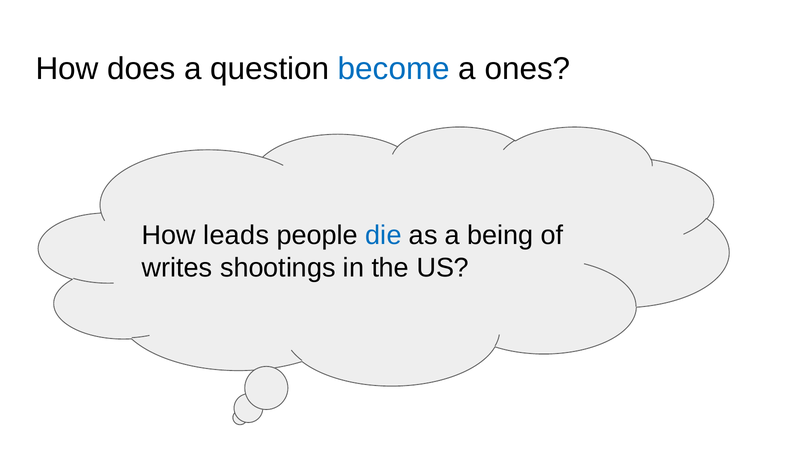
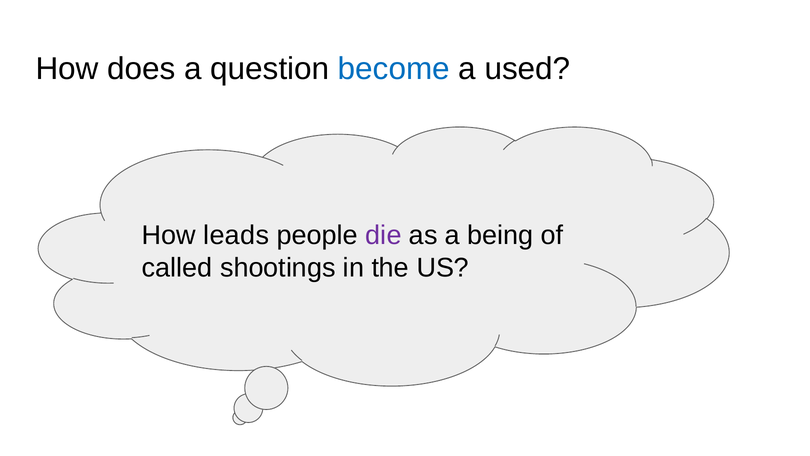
ones: ones -> used
die colour: blue -> purple
writes: writes -> called
